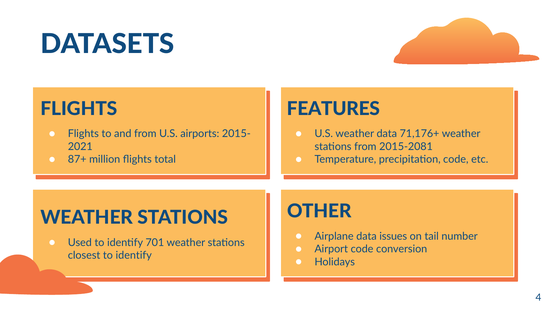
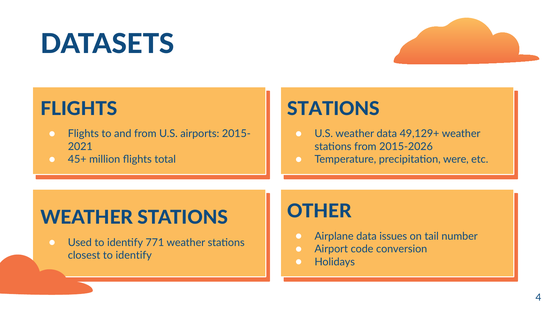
FEATURES at (333, 109): FEATURES -> STATIONS
71,176+: 71,176+ -> 49,129+
2015-2081: 2015-2081 -> 2015-2026
87+: 87+ -> 45+
precipitation code: code -> were
701: 701 -> 771
